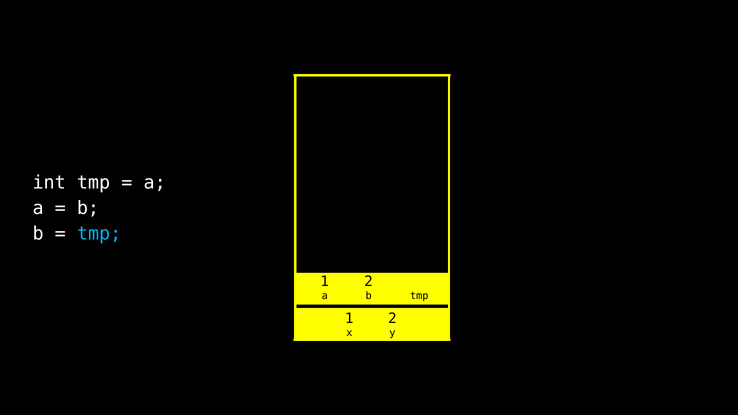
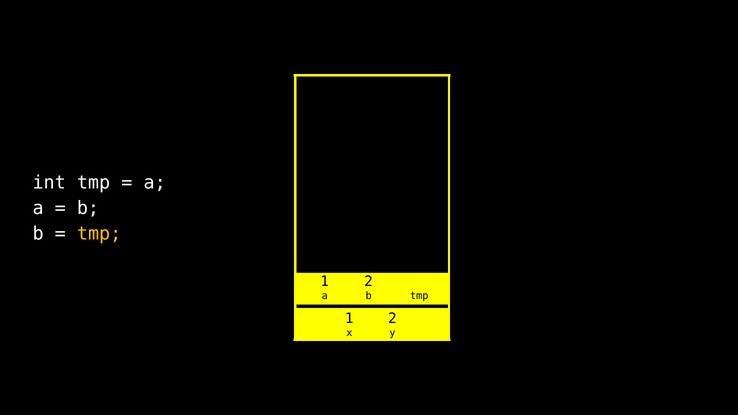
tmp at (99, 234) colour: light blue -> yellow
